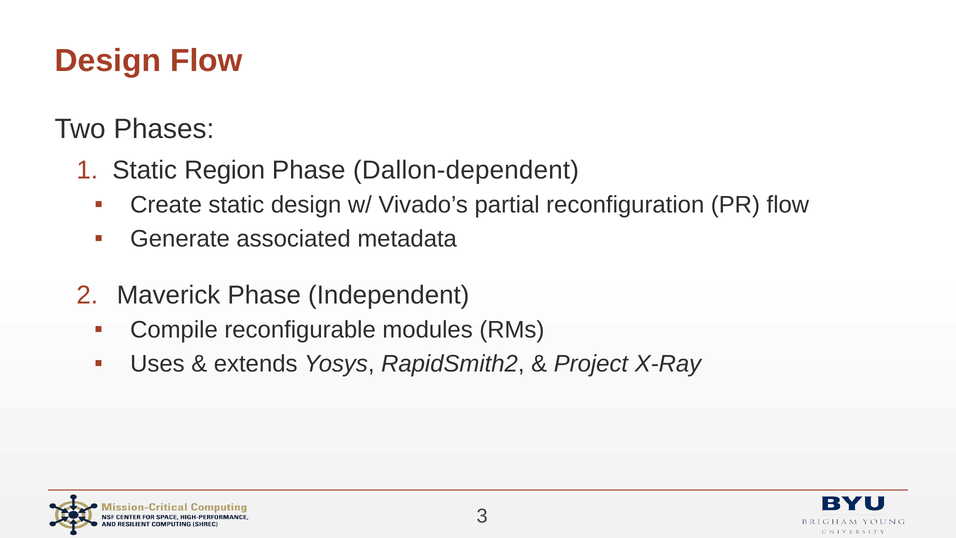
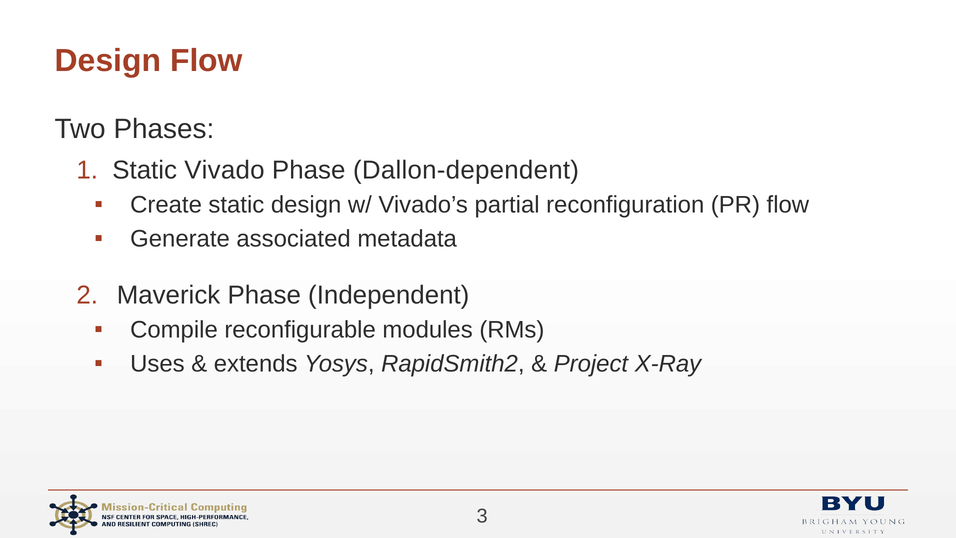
Region: Region -> Vivado
